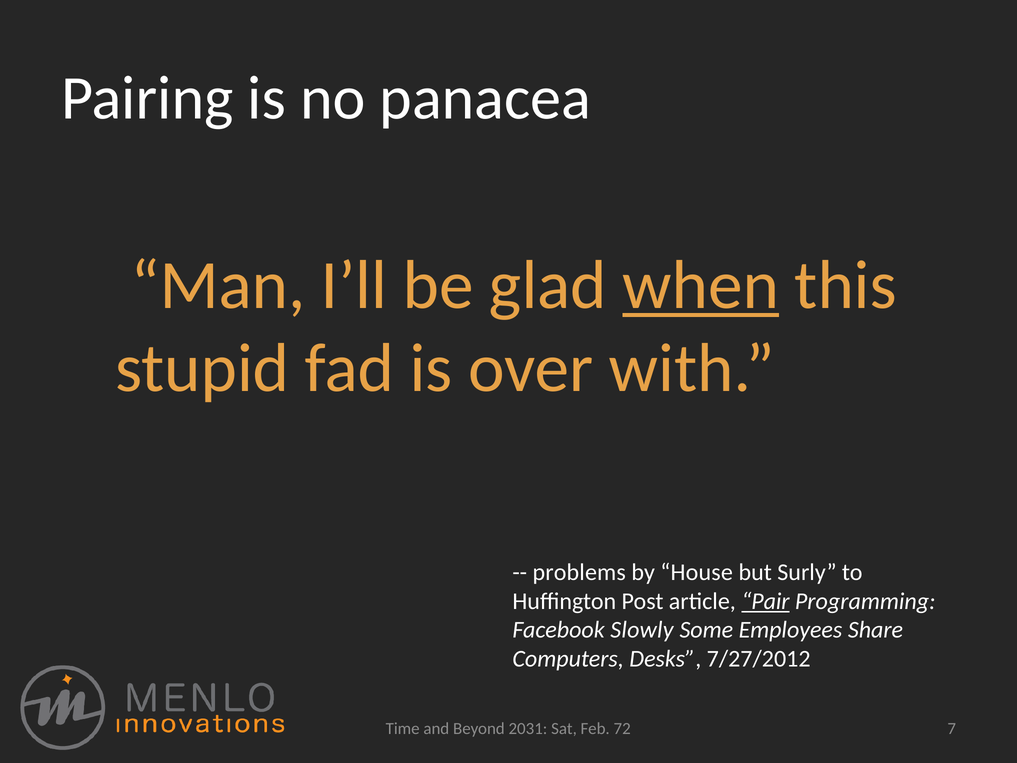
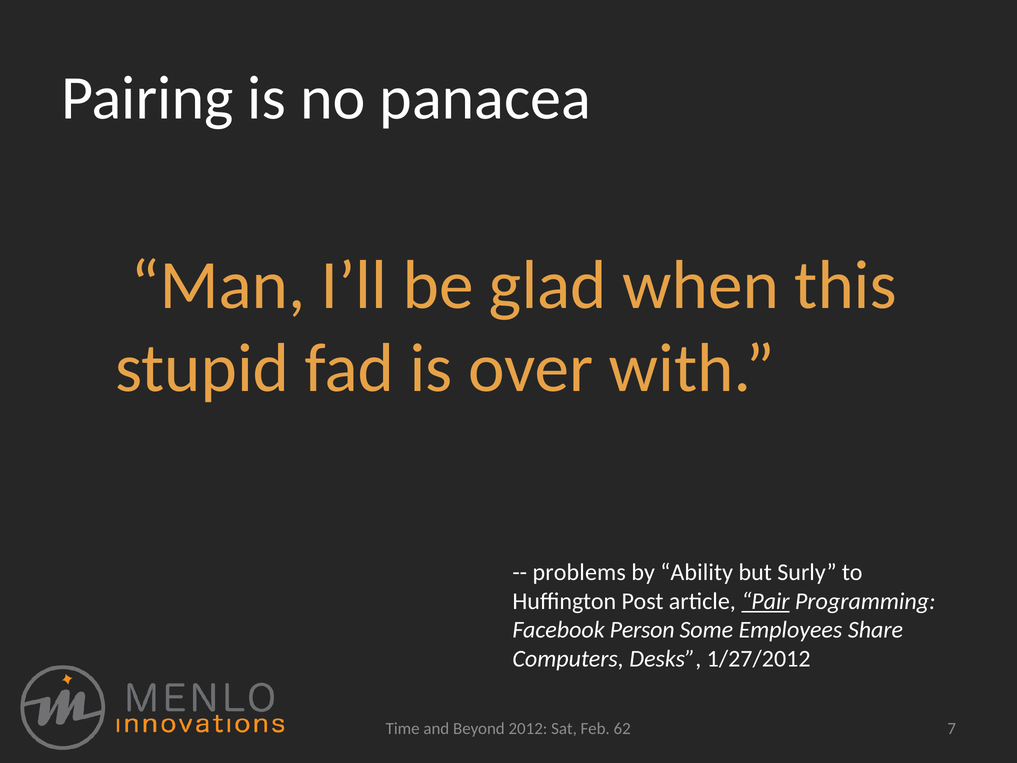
when underline: present -> none
House: House -> Ability
Slowly: Slowly -> Person
7/27/2012: 7/27/2012 -> 1/27/2012
2031: 2031 -> 2012
72: 72 -> 62
